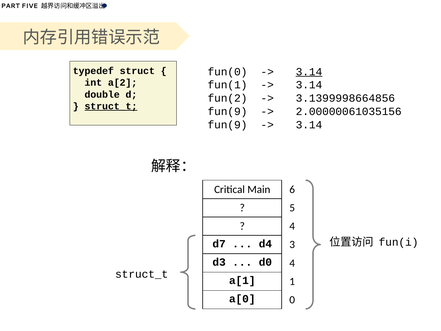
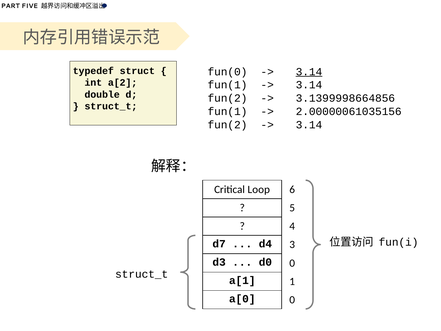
struct_t at (111, 106) underline: present -> none
fun(9 at (227, 111): fun(9 -> fun(1
fun(9 at (227, 125): fun(9 -> fun(2
Main: Main -> Loop
d0 4: 4 -> 0
